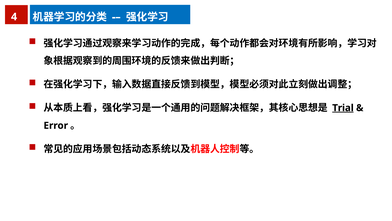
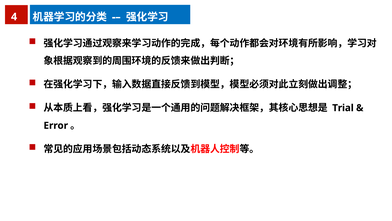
Trial underline: present -> none
